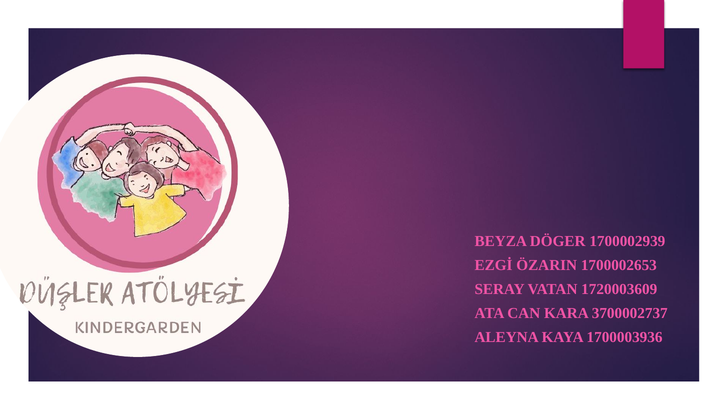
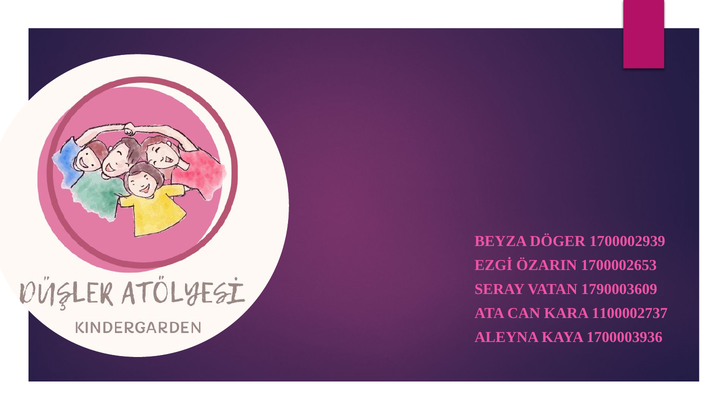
1720003609: 1720003609 -> 1790003609
3700002737: 3700002737 -> 1100002737
